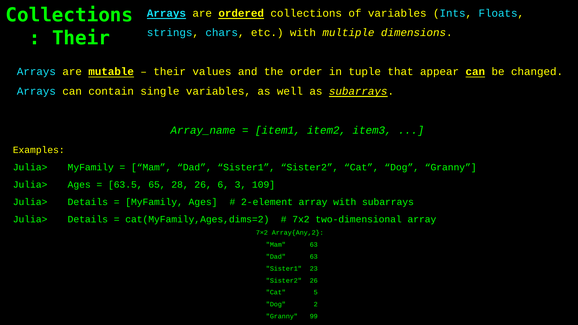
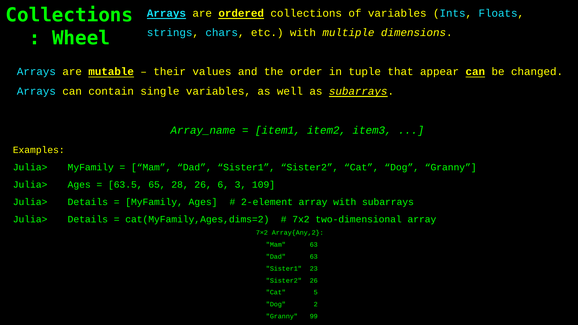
Their at (81, 38): Their -> Wheel
